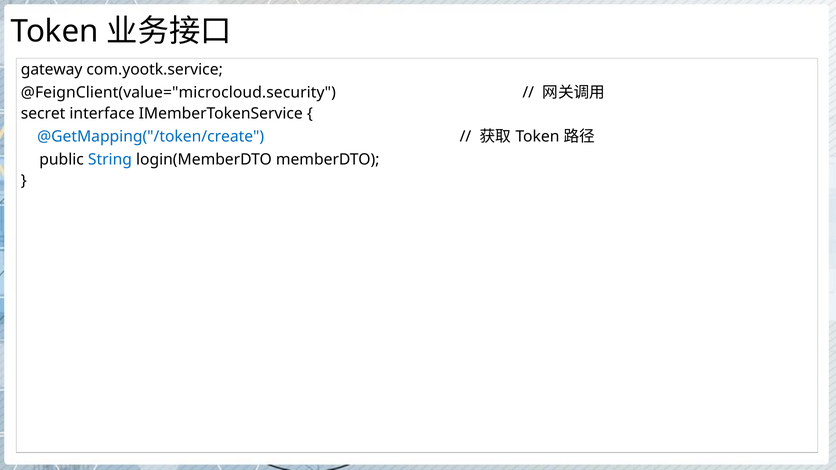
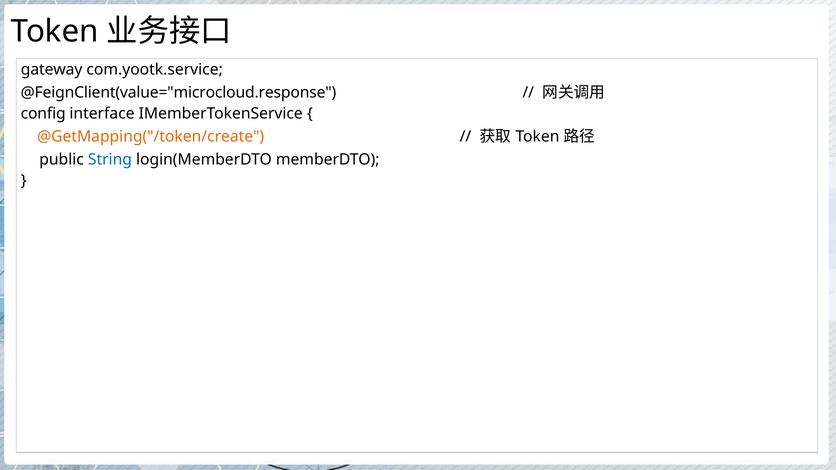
@FeignClient(value="microcloud.security: @FeignClient(value="microcloud.security -> @FeignClient(value="microcloud.response
secret: secret -> config
@GetMapping("/token/create colour: blue -> orange
